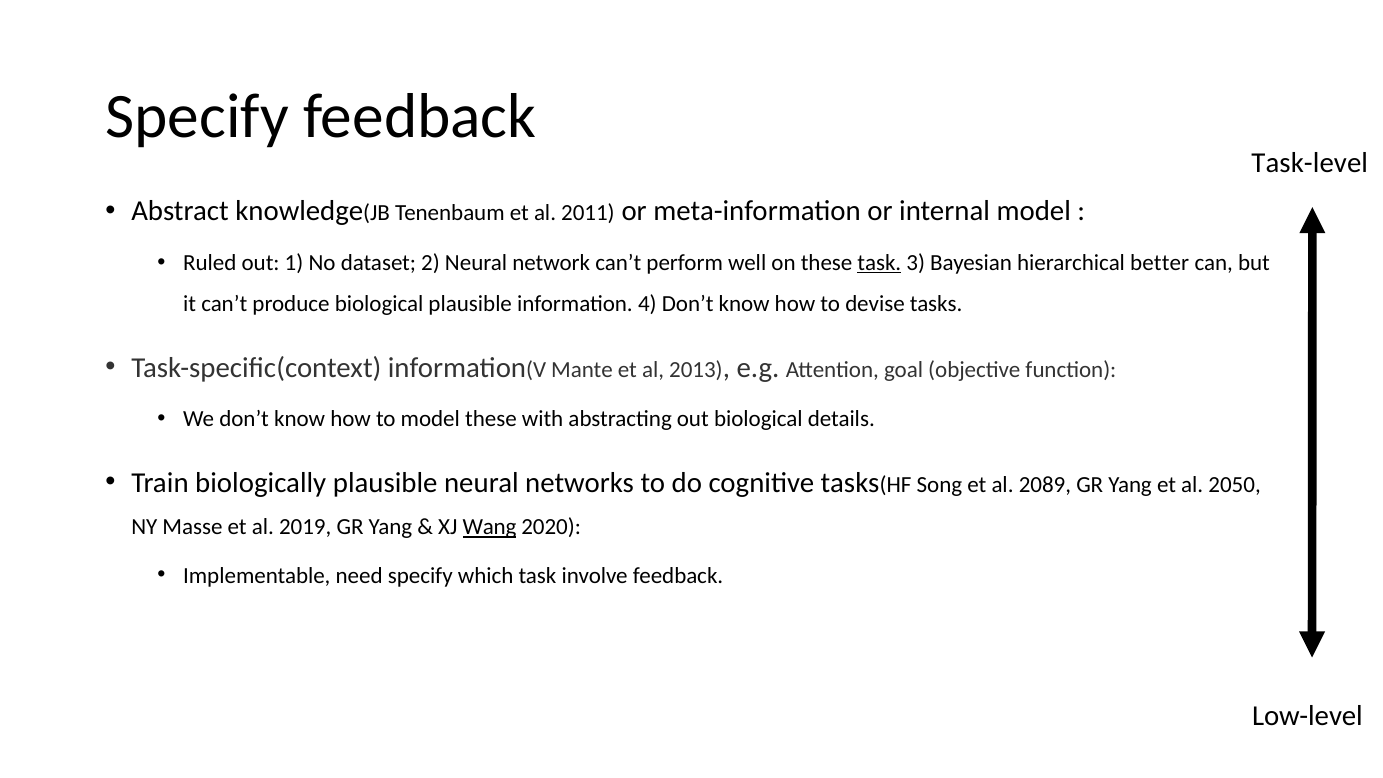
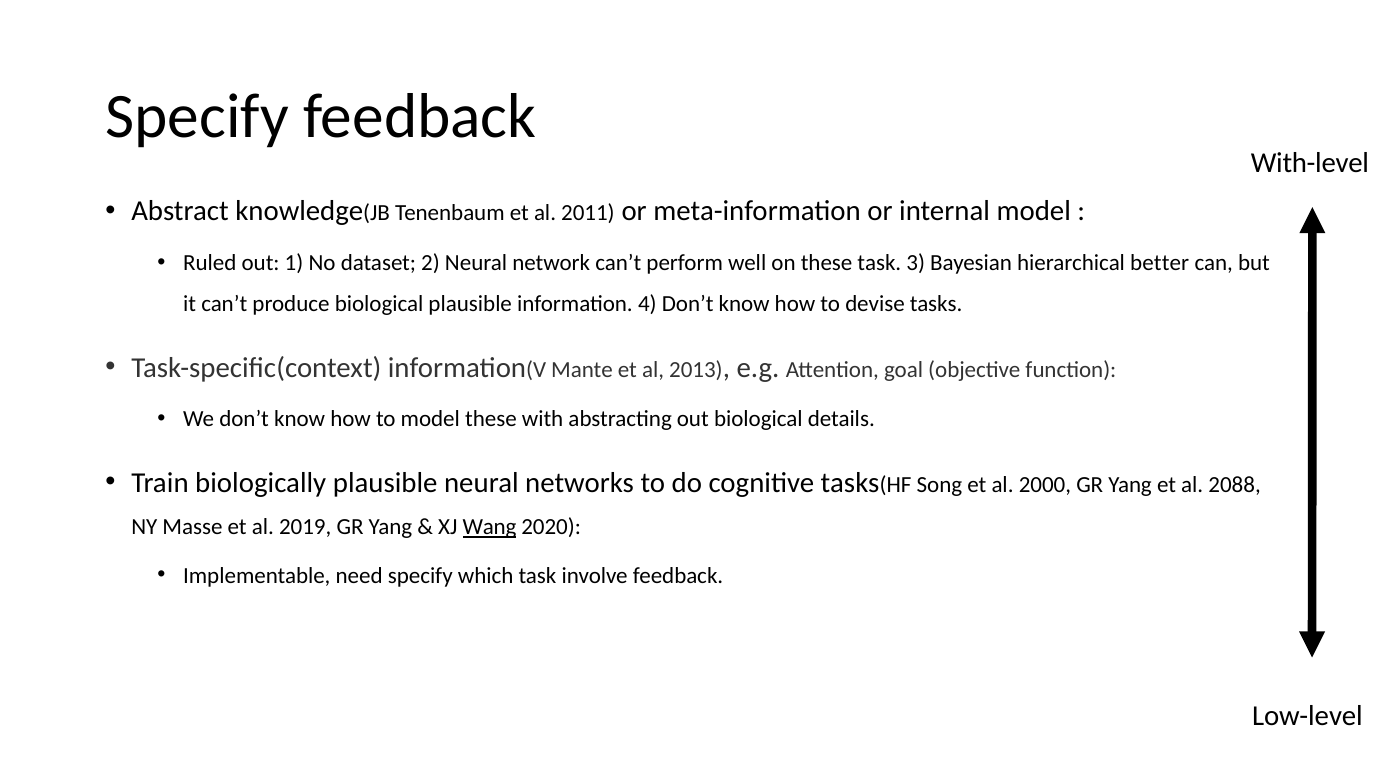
Task-level: Task-level -> With-level
task at (879, 263) underline: present -> none
2089: 2089 -> 2000
2050: 2050 -> 2088
